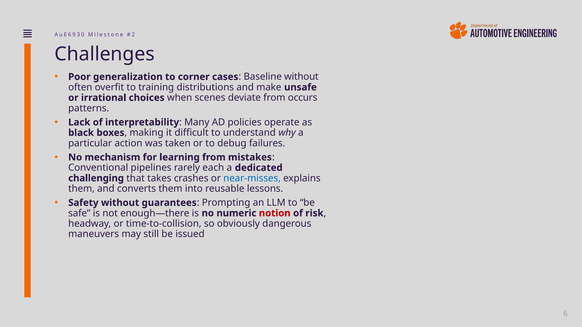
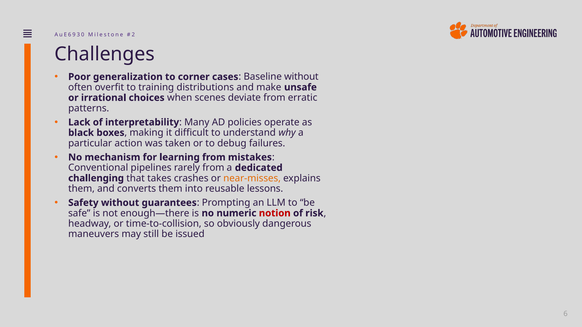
occurs: occurs -> erratic
rarely each: each -> from
near-misses colour: blue -> orange
